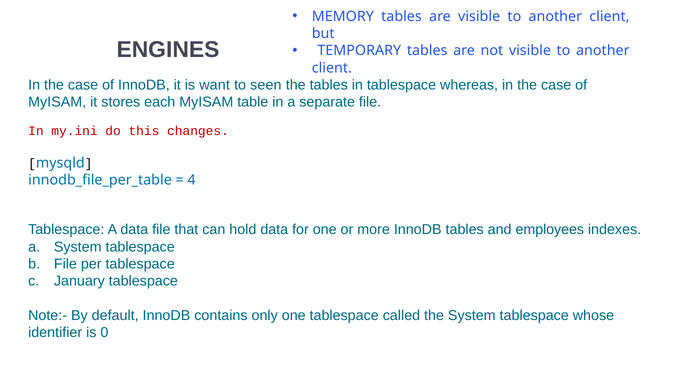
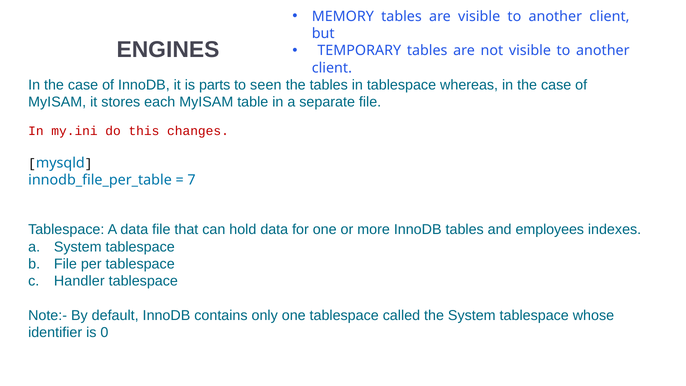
want: want -> parts
4: 4 -> 7
January: January -> Handler
